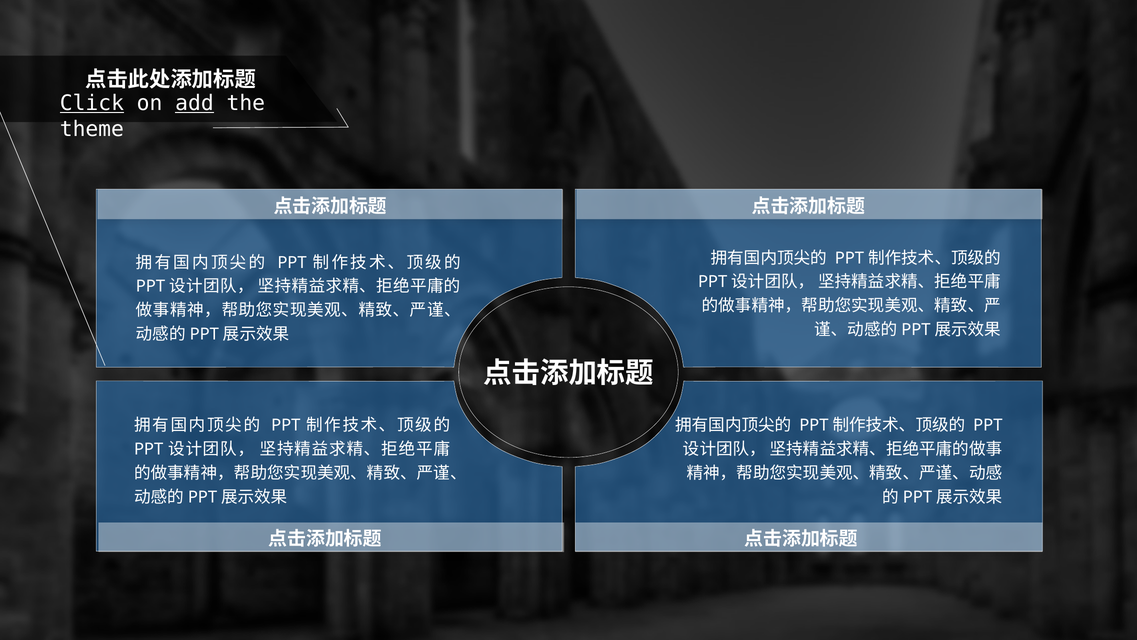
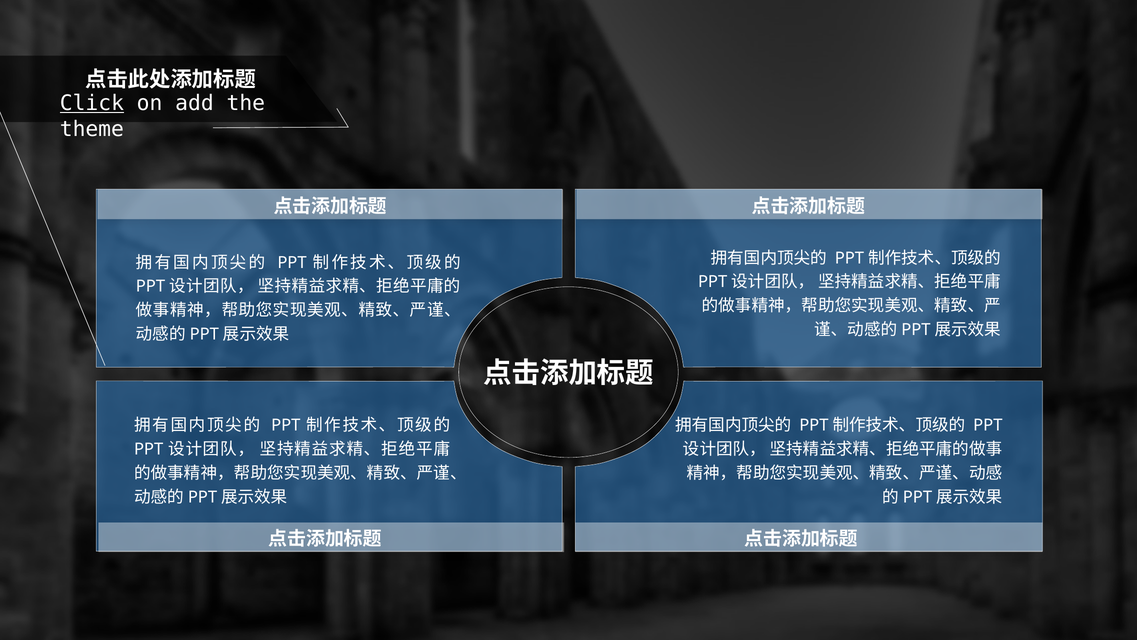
add underline: present -> none
